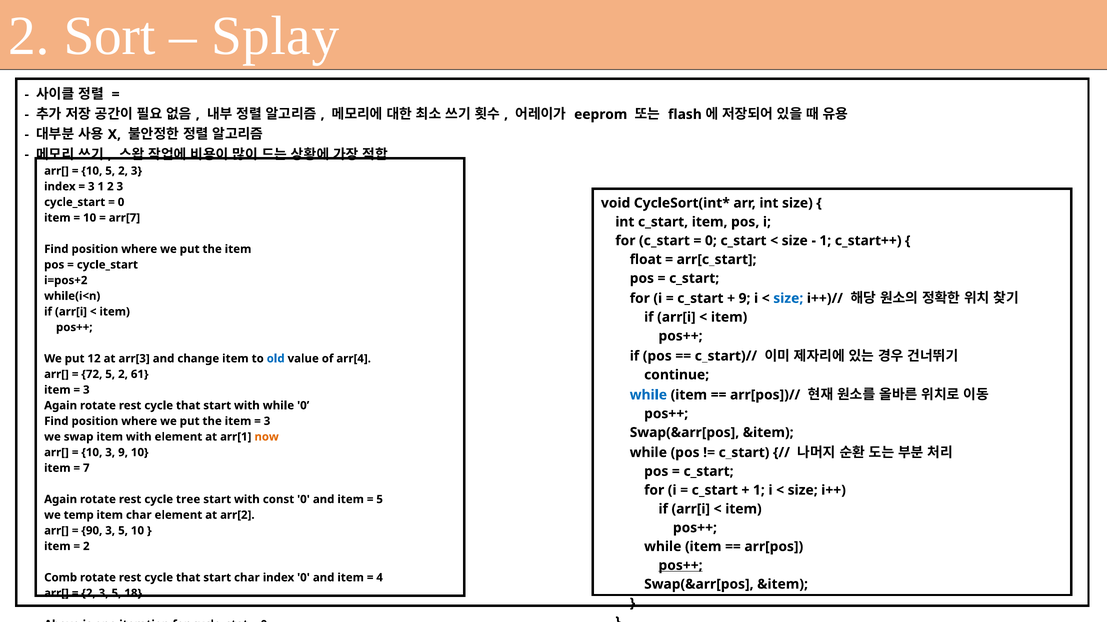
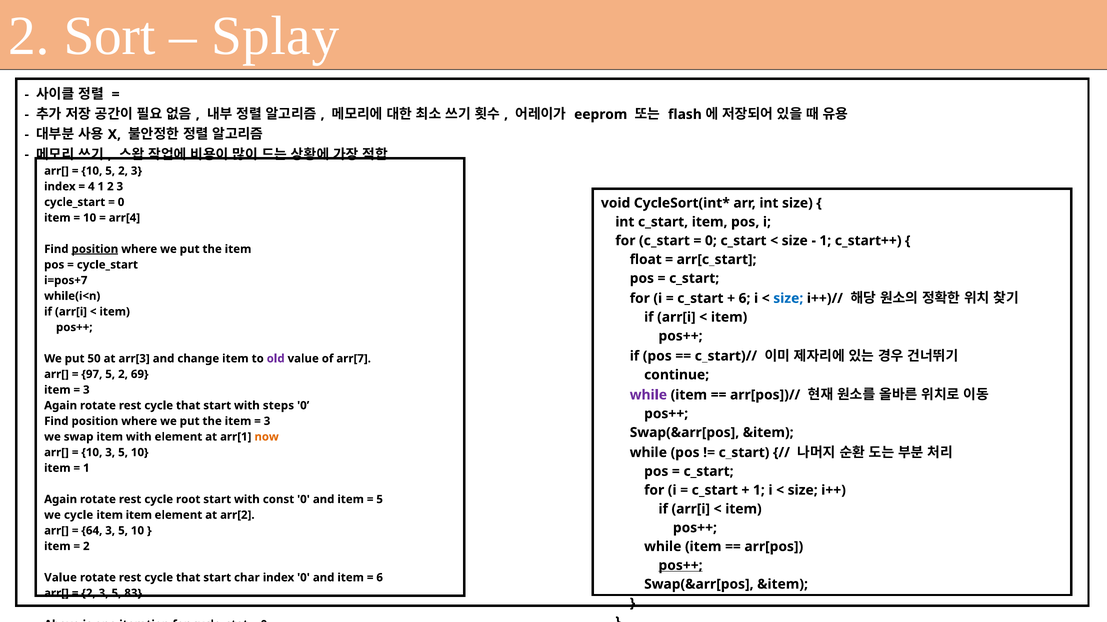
3 at (91, 187): 3 -> 4
arr[7: arr[7 -> arr[4
position at (95, 249) underline: none -> present
i=pos+2: i=pos+2 -> i=pos+7
9 at (744, 299): 9 -> 6
12: 12 -> 50
old colour: blue -> purple
arr[4: arr[4 -> arr[7
72: 72 -> 97
61: 61 -> 69
while at (648, 395) colour: blue -> purple
with while: while -> steps
10 3 9: 9 -> 5
7 at (86, 469): 7 -> 1
tree: tree -> root
we temp: temp -> cycle
item char: char -> item
90: 90 -> 64
Comb at (61, 578): Comb -> Value
4 at (380, 578): 4 -> 6
18: 18 -> 83
